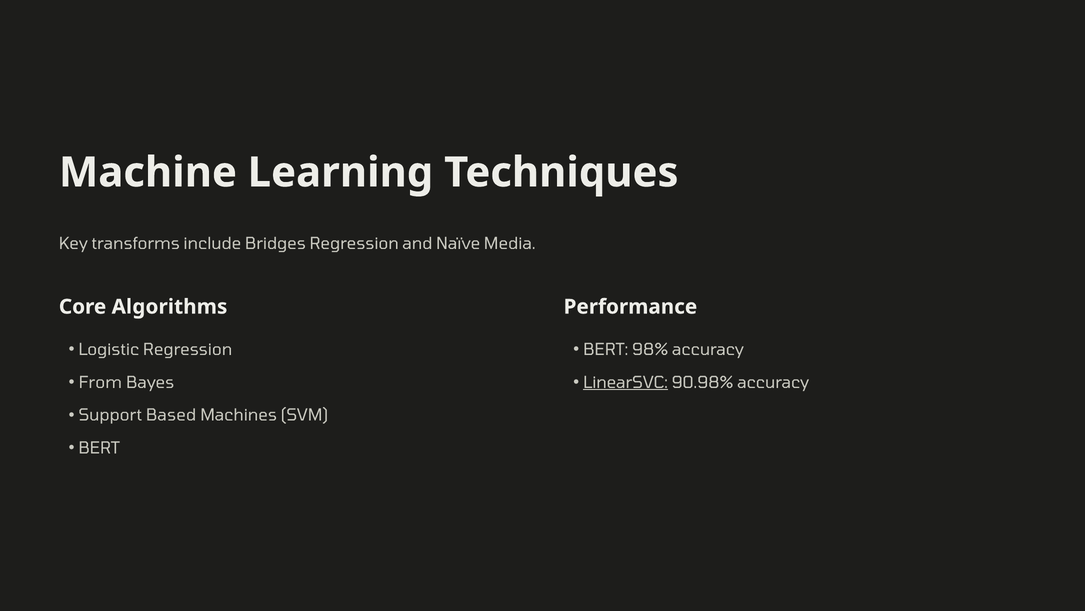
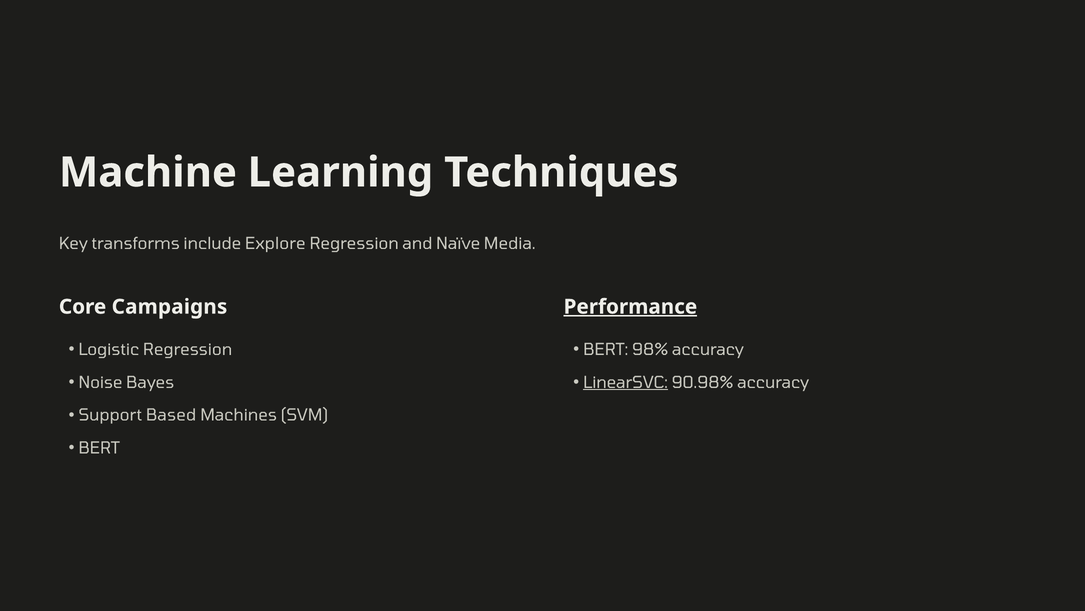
Bridges: Bridges -> Explore
Algorithms: Algorithms -> Campaigns
Performance underline: none -> present
From: From -> Noise
